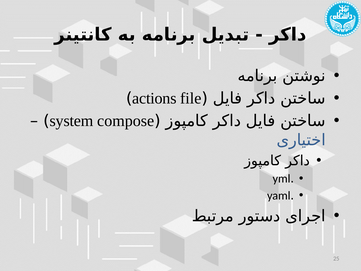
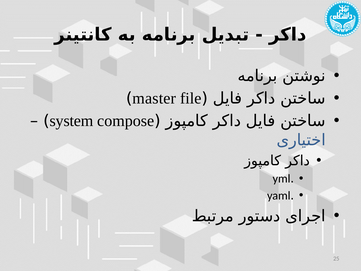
actions: actions -> master
